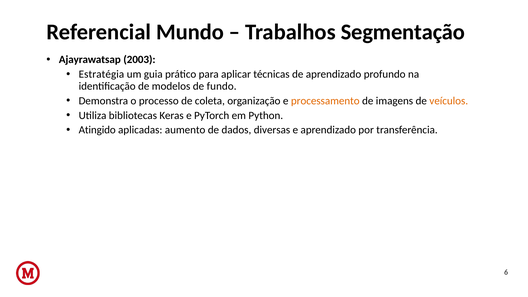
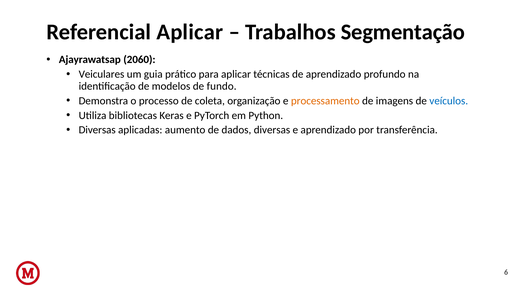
Referencial Mundo: Mundo -> Aplicar
2003: 2003 -> 2060
Estratégia: Estratégia -> Veiculares
veículos colour: orange -> blue
Atingido at (97, 130): Atingido -> Diversas
